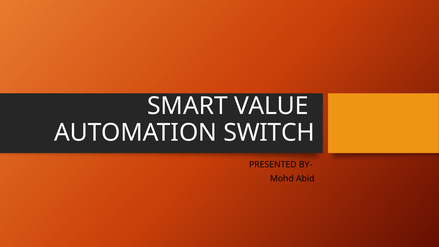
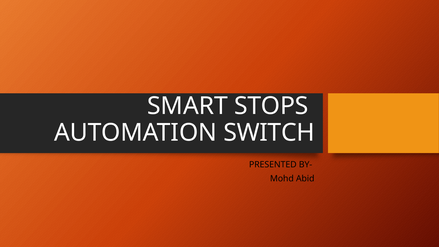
VALUE: VALUE -> STOPS
